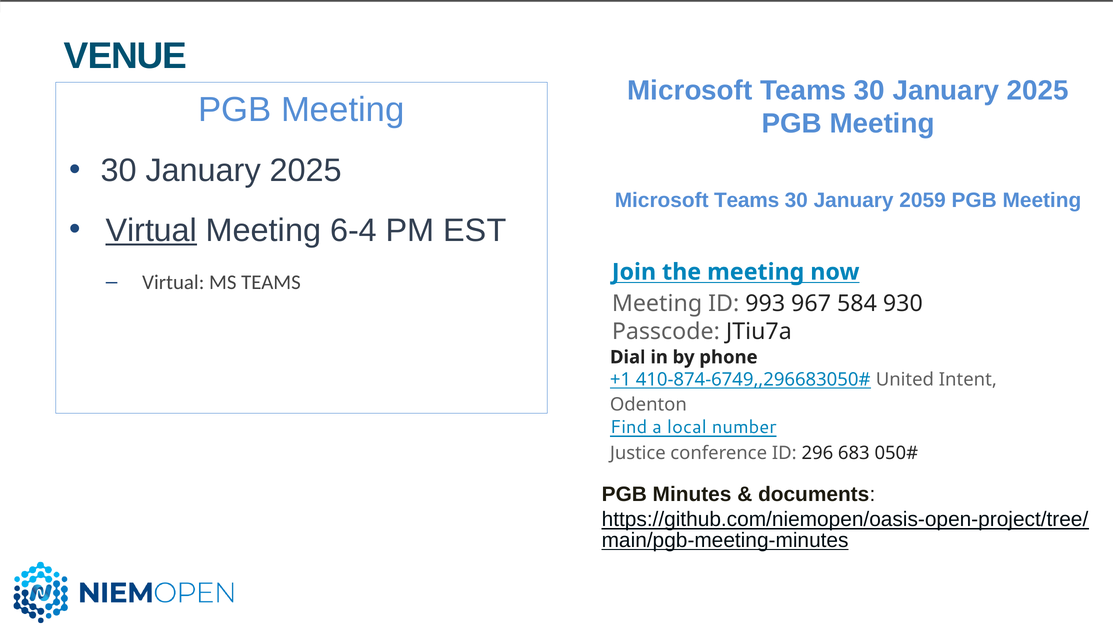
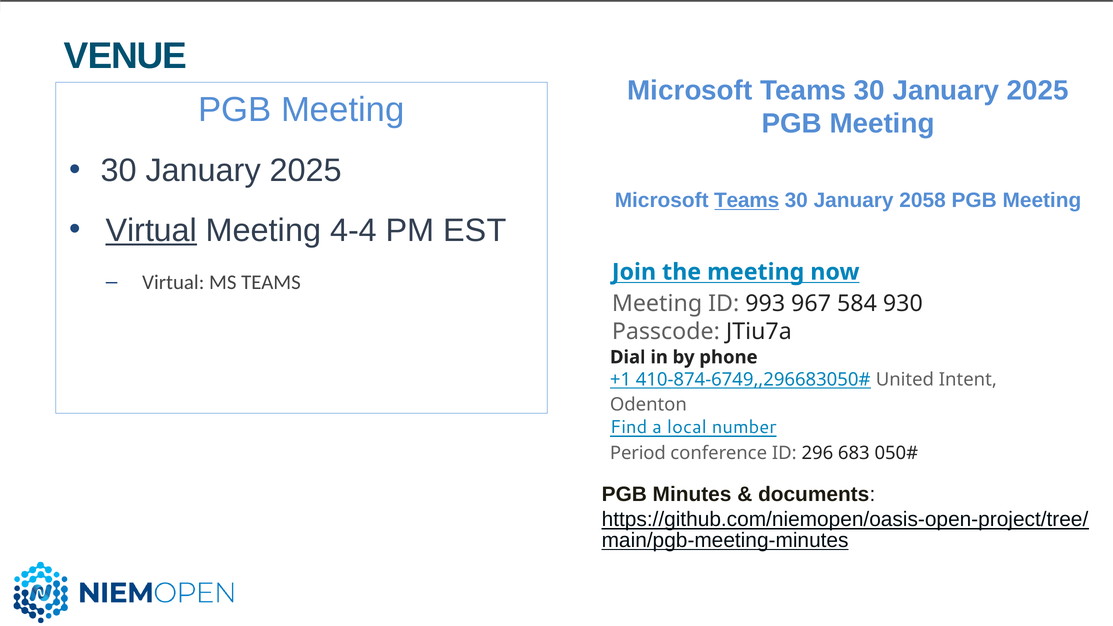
Teams at (747, 200) underline: none -> present
2059: 2059 -> 2058
6-4: 6-4 -> 4-4
Justice: Justice -> Period
